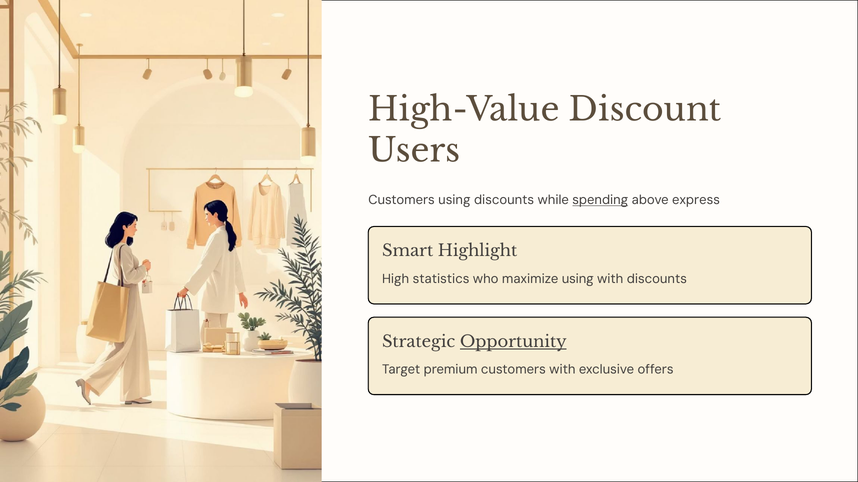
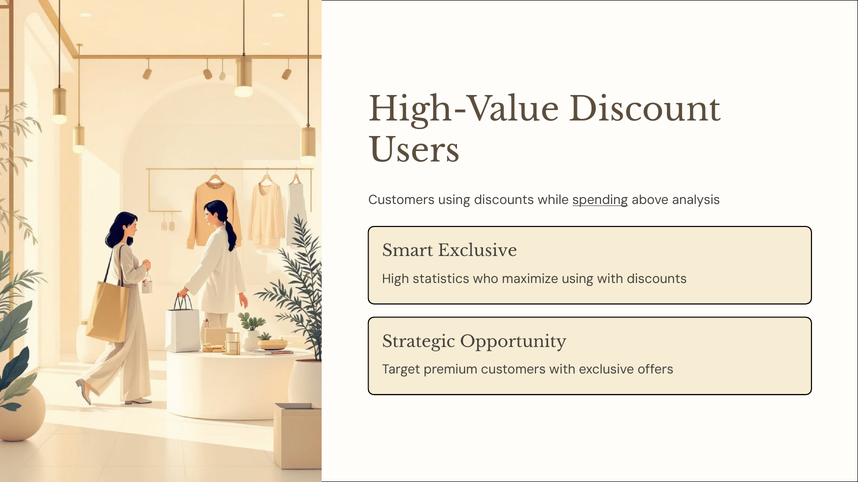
express: express -> analysis
Smart Highlight: Highlight -> Exclusive
Opportunity underline: present -> none
